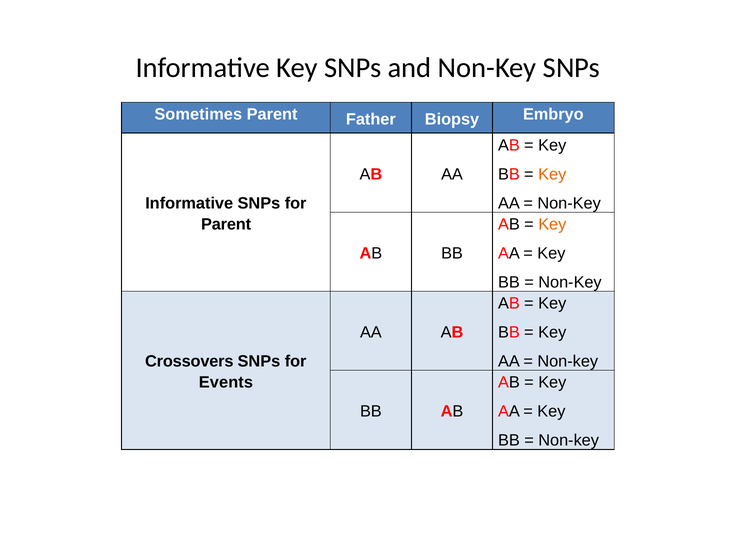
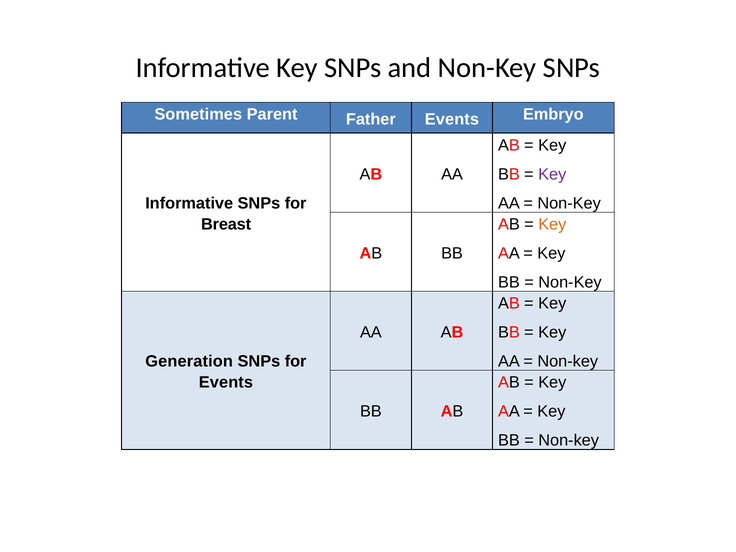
Father Biopsy: Biopsy -> Events
Key at (552, 174) colour: orange -> purple
Parent at (226, 224): Parent -> Breast
Crossovers: Crossovers -> Generation
